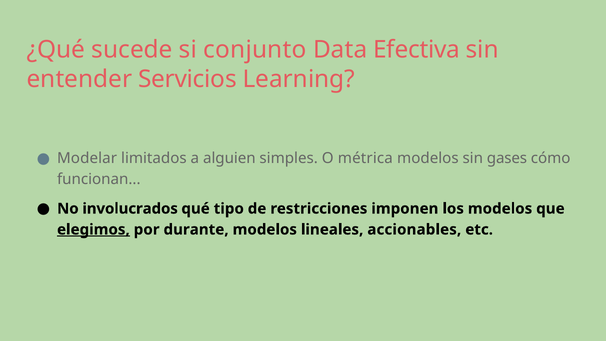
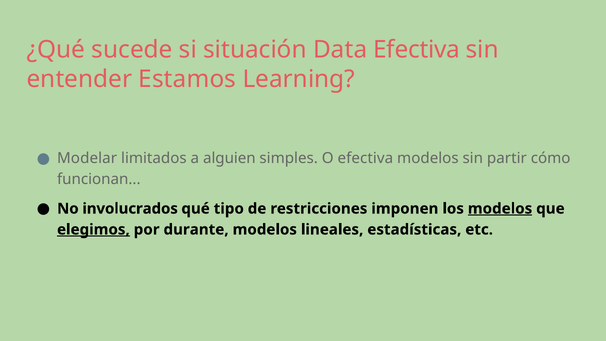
conjunto: conjunto -> situación
Servicios: Servicios -> Estamos
O métrica: métrica -> efectiva
gases: gases -> partir
modelos at (500, 209) underline: none -> present
accionables: accionables -> estadísticas
